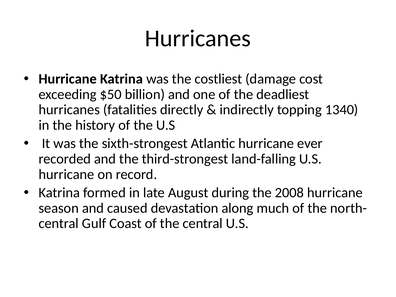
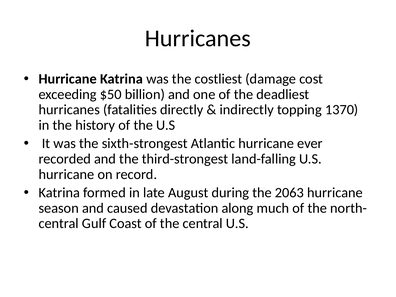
1340: 1340 -> 1370
2008: 2008 -> 2063
